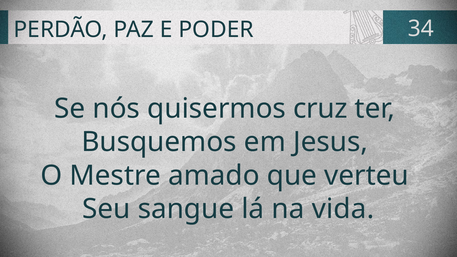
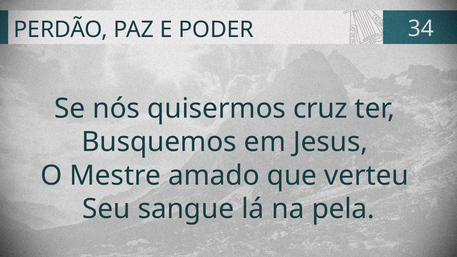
vida: vida -> pela
